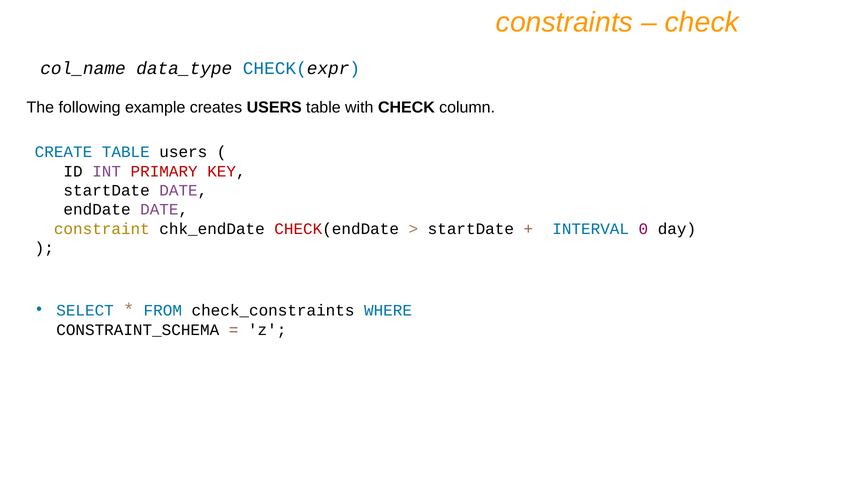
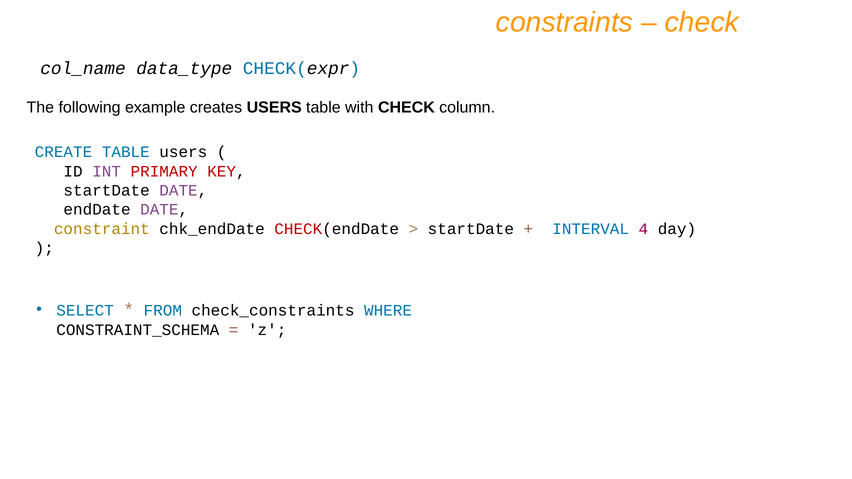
0: 0 -> 4
